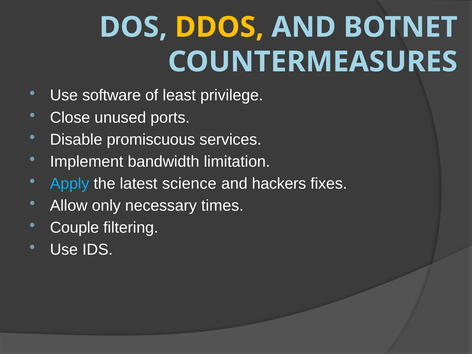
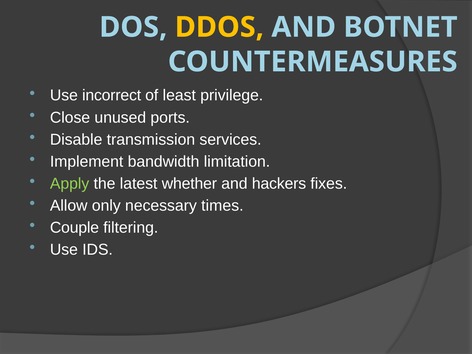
software: software -> incorrect
promiscuous: promiscuous -> transmission
Apply colour: light blue -> light green
science: science -> whether
